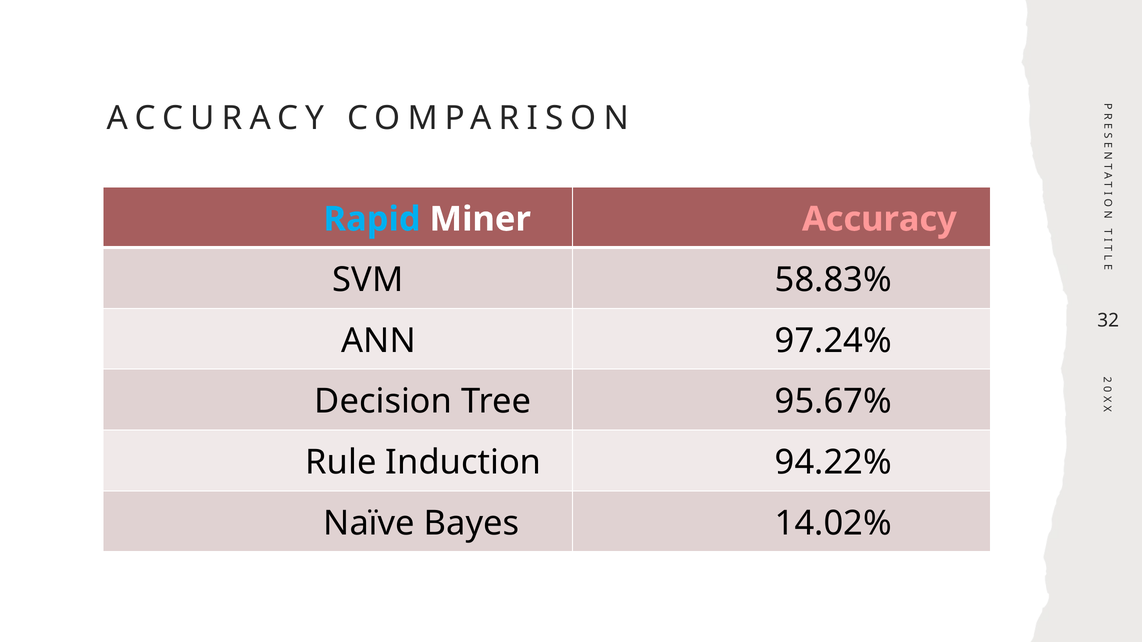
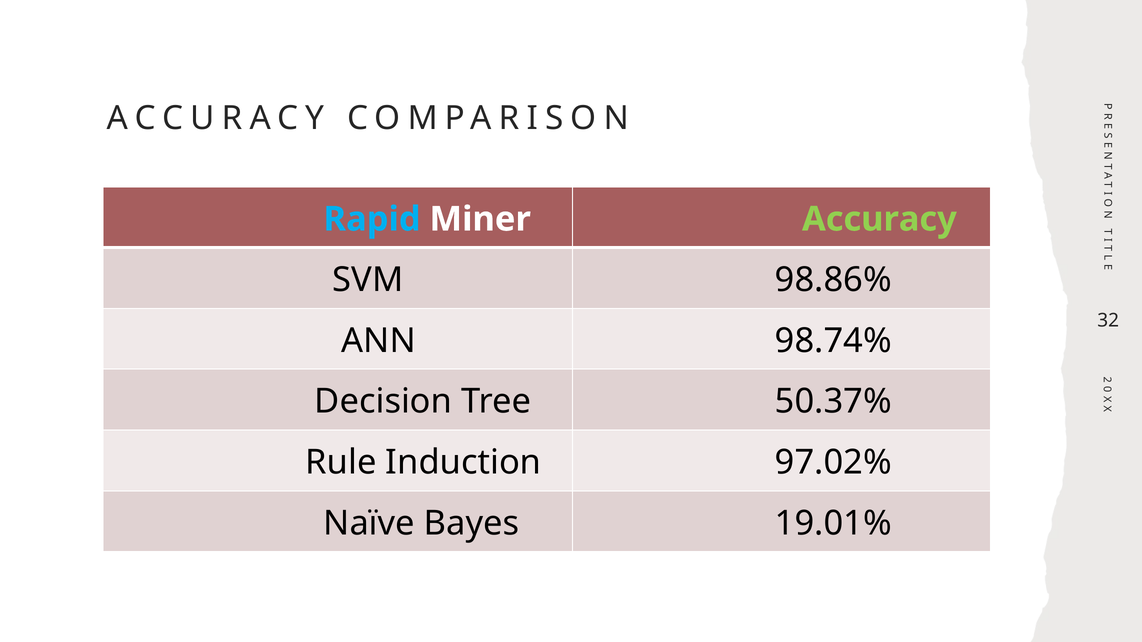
Accuracy at (879, 219) colour: pink -> light green
58.83%: 58.83% -> 98.86%
97.24%: 97.24% -> 98.74%
95.67%: 95.67% -> 50.37%
94.22%: 94.22% -> 97.02%
14.02%: 14.02% -> 19.01%
